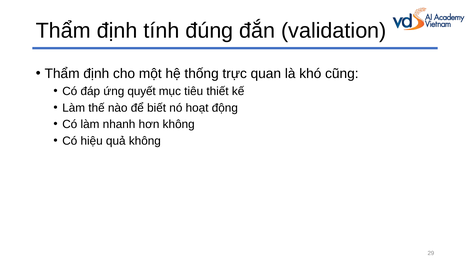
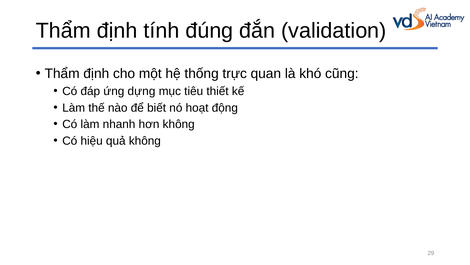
quyết: quyết -> dựng
